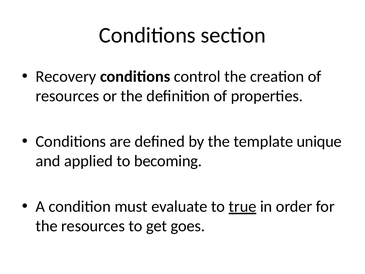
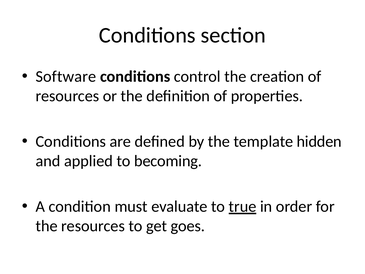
Recovery: Recovery -> Software
unique: unique -> hidden
